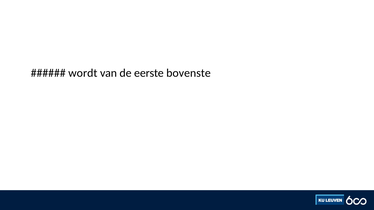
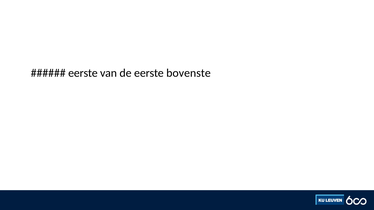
wordt at (83, 73): wordt -> eerste
